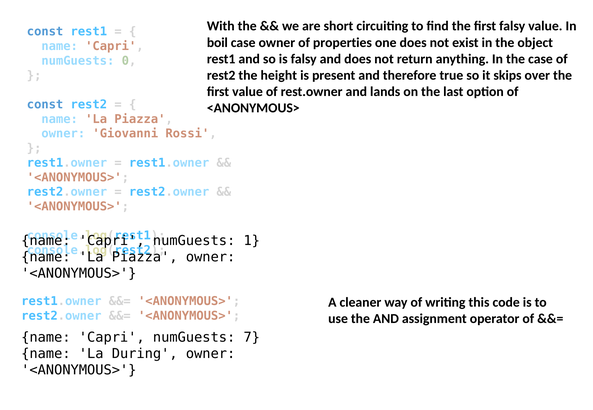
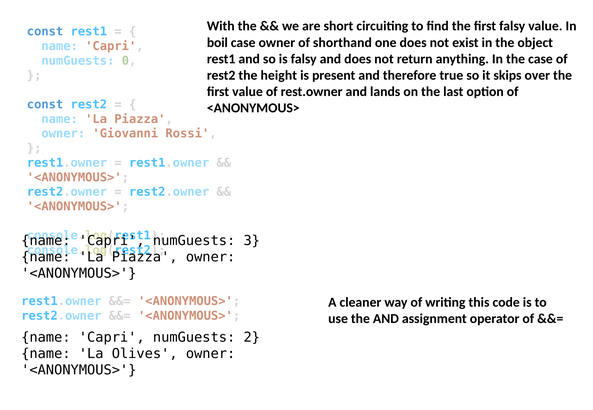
properties: properties -> shorthand
1: 1 -> 3
7: 7 -> 2
During: During -> Olives
